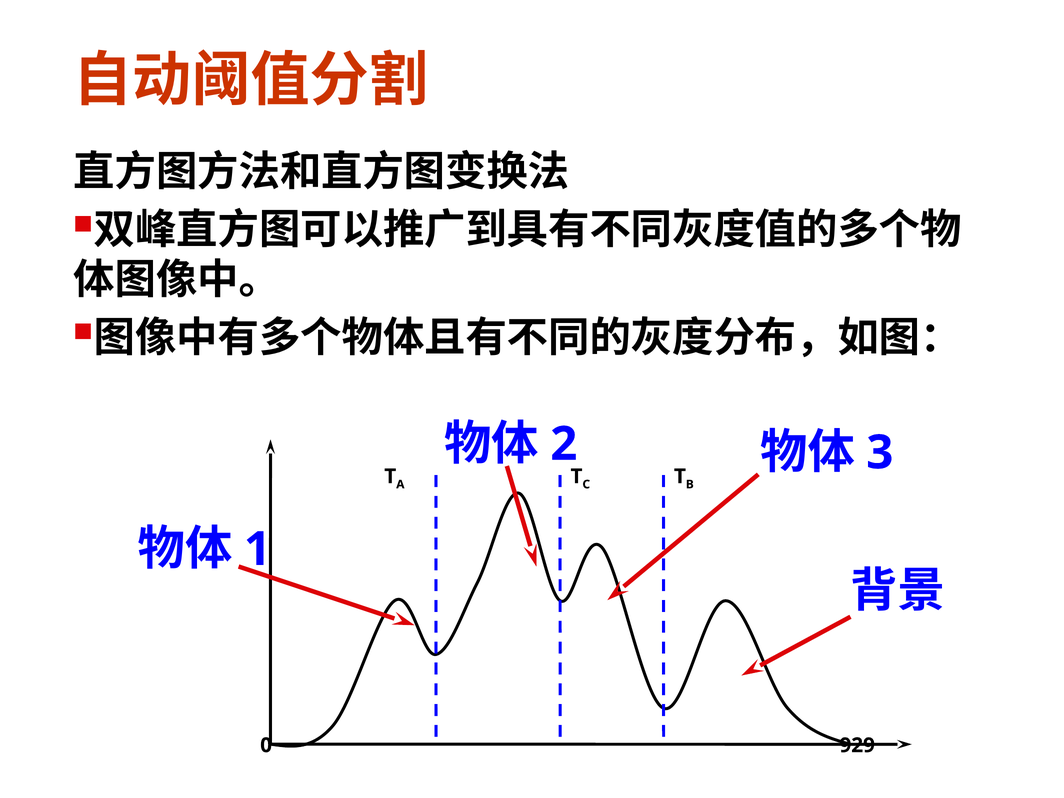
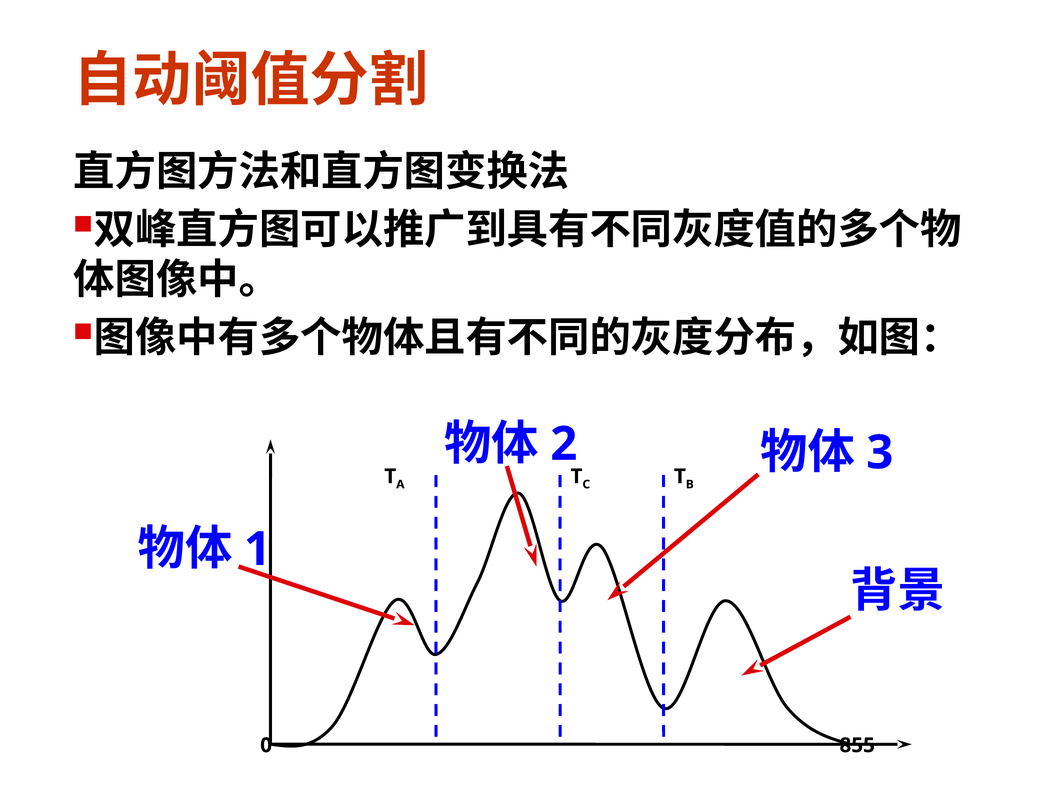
929: 929 -> 855
